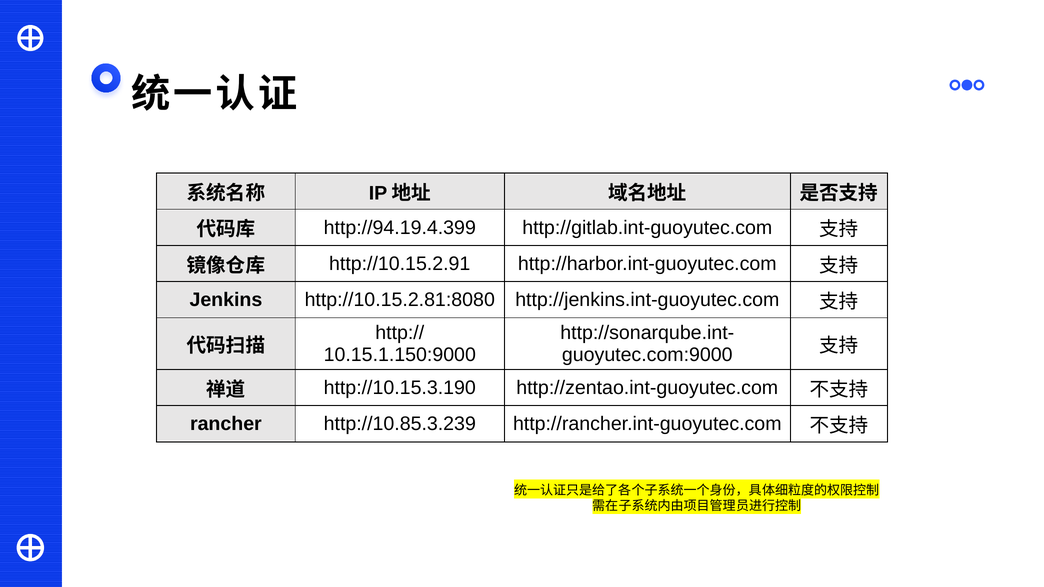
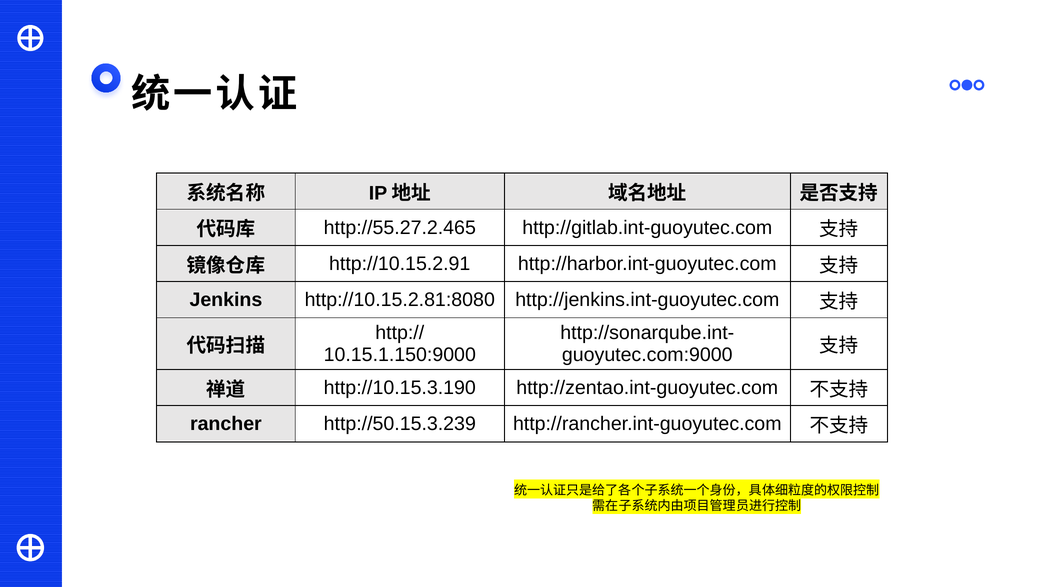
http://94.19.4.399: http://94.19.4.399 -> http://55.27.2.465
http://10.85.3.239: http://10.85.3.239 -> http://50.15.3.239
